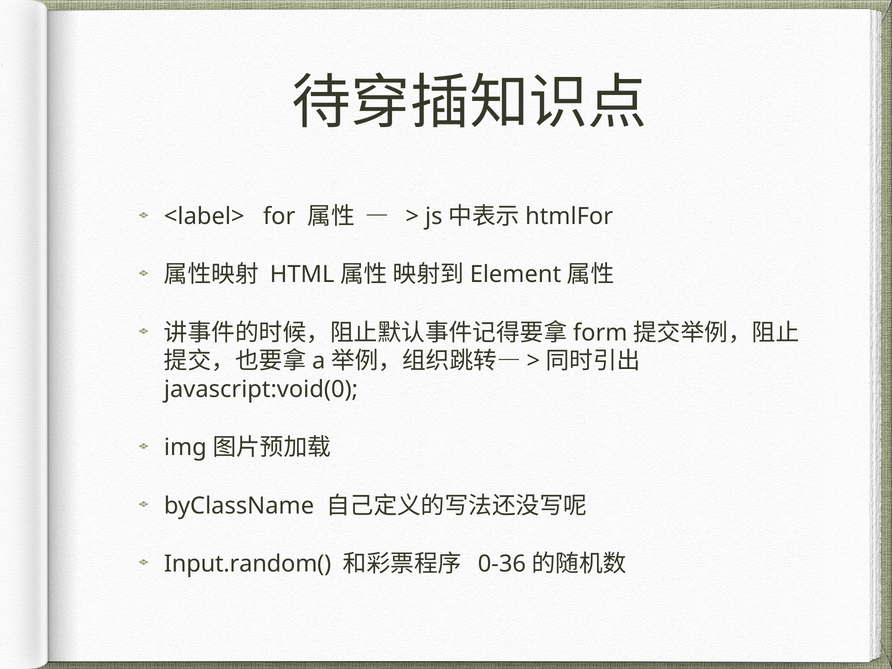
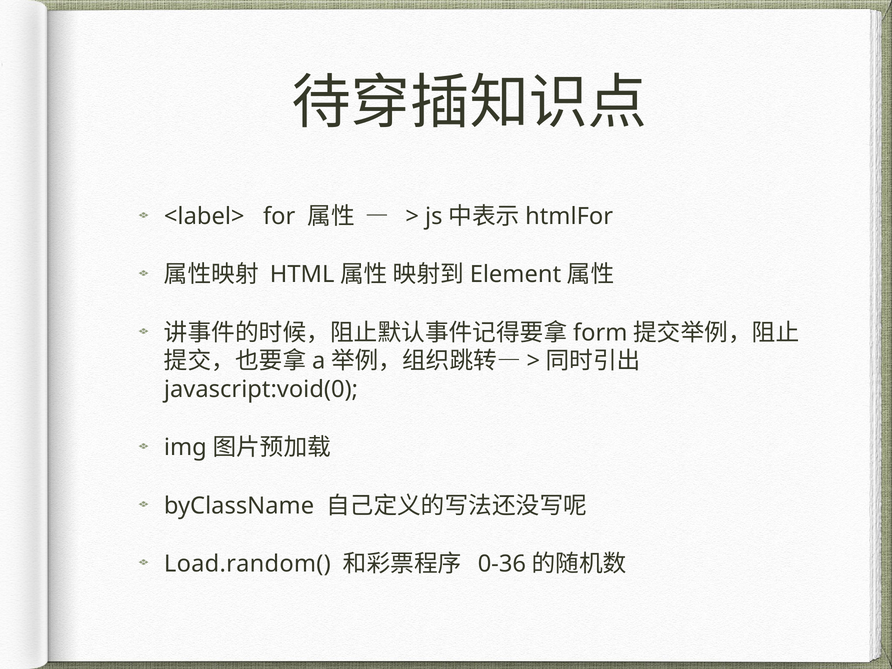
Input.random(: Input.random( -> Load.random(
